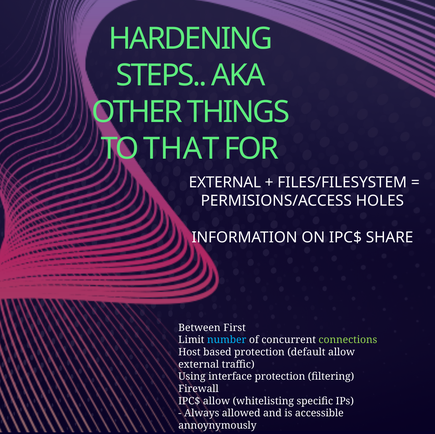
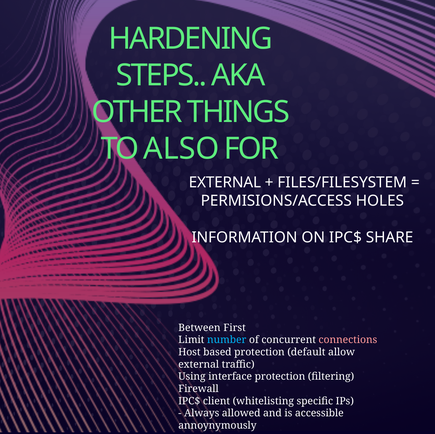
THAT: THAT -> ALSO
connections colour: light green -> pink
IPC$ allow: allow -> client
